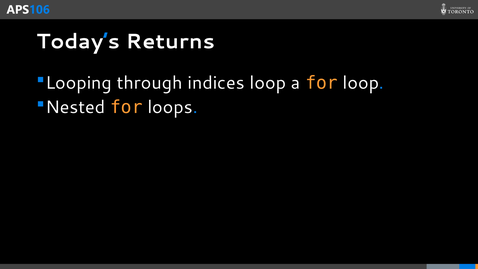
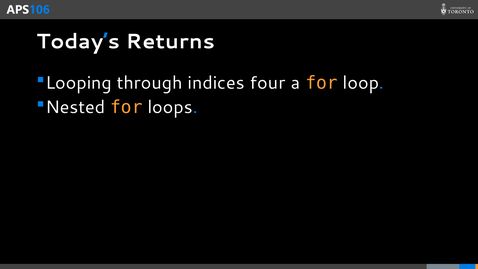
indices loop: loop -> four
